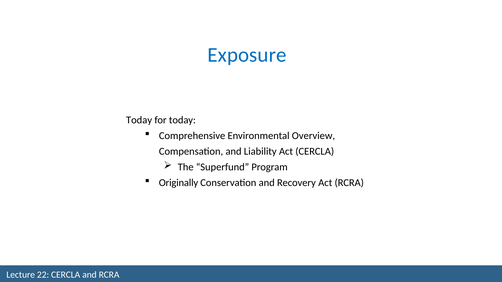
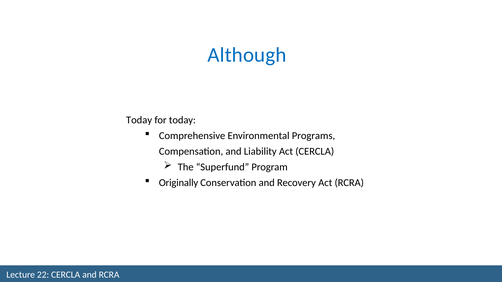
Exposure: Exposure -> Although
Overview: Overview -> Programs
